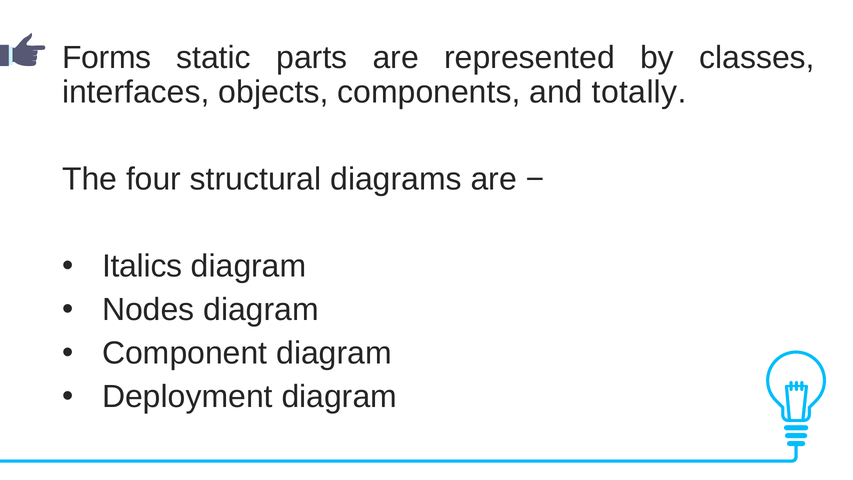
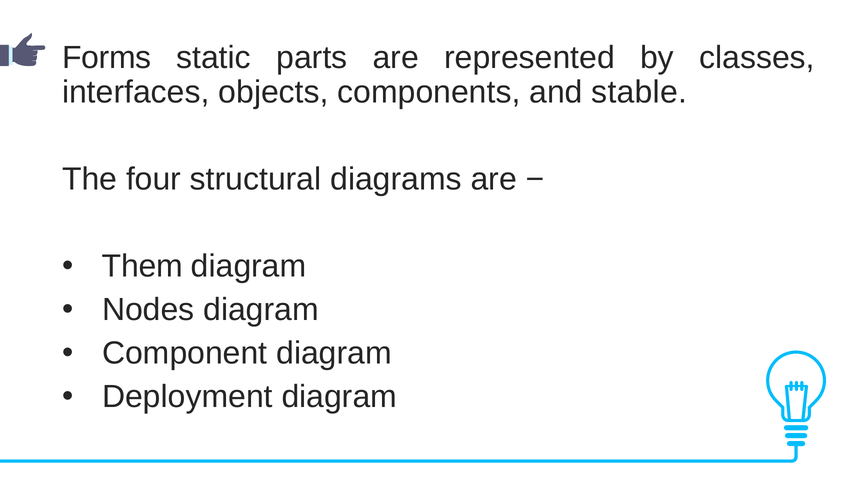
totally: totally -> stable
Italics: Italics -> Them
